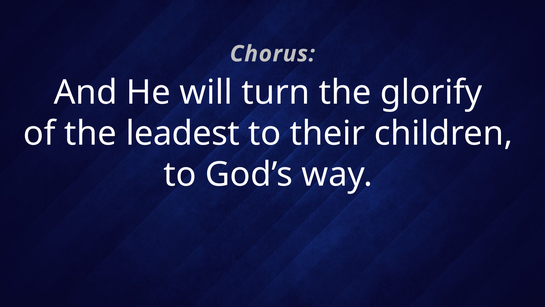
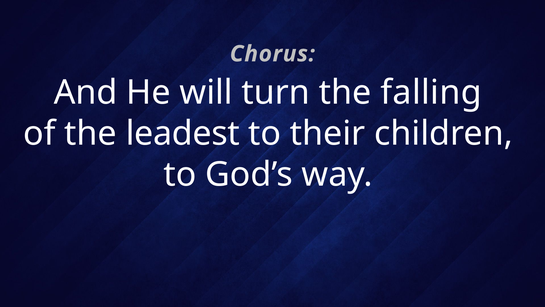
glorify: glorify -> falling
